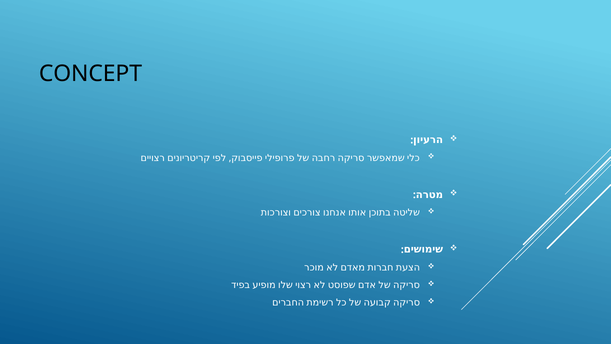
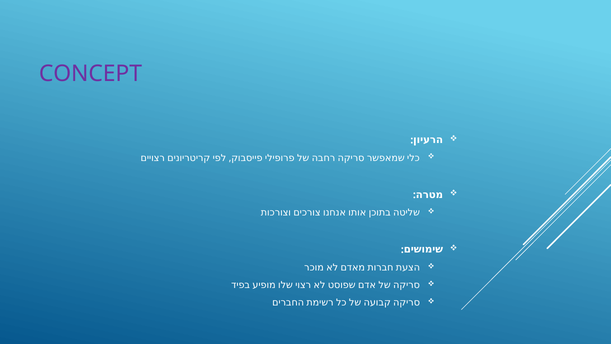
CONCEPT colour: black -> purple
